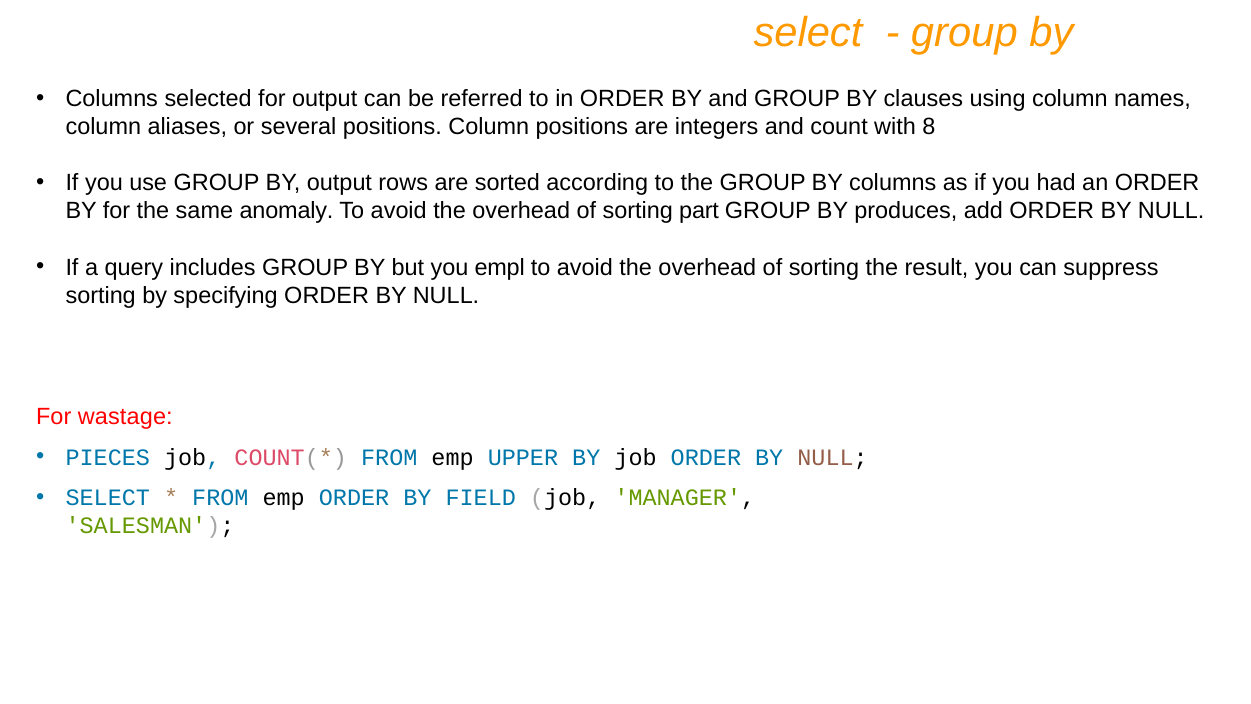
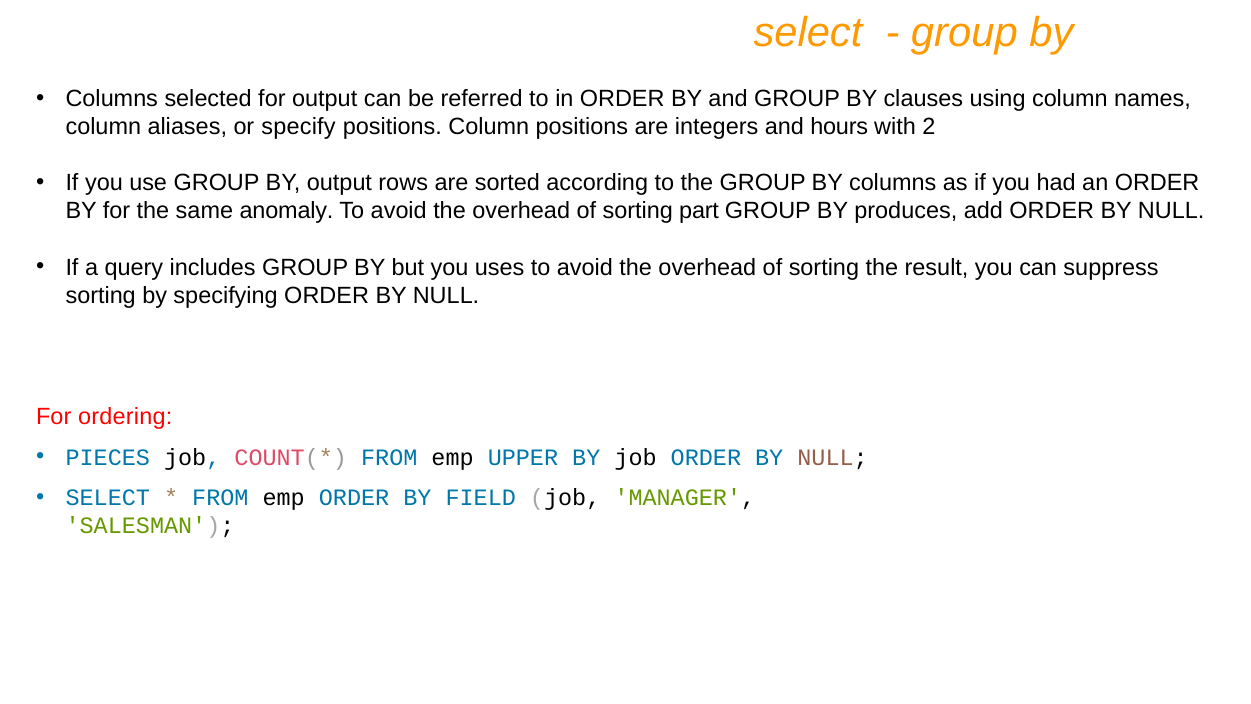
several: several -> specify
count: count -> hours
8: 8 -> 2
empl: empl -> uses
wastage: wastage -> ordering
